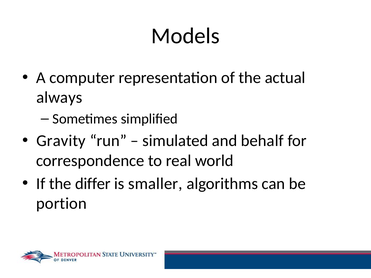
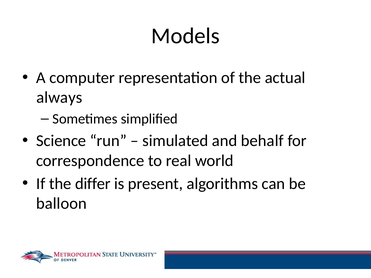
Gravity: Gravity -> Science
smaller: smaller -> present
portion: portion -> balloon
